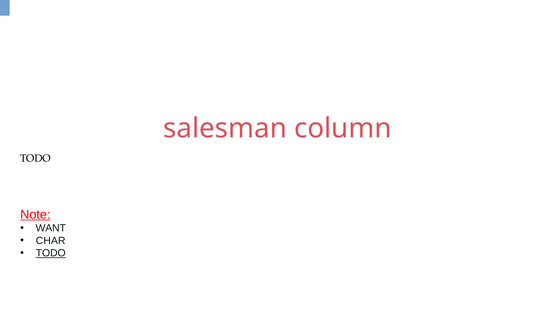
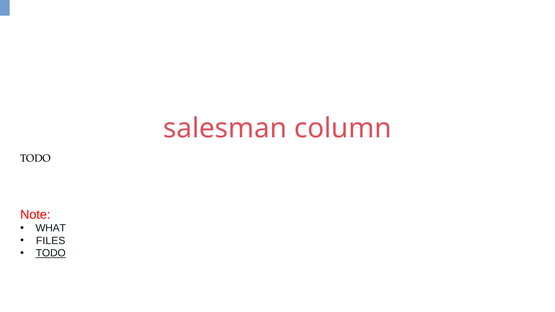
Note underline: present -> none
WANT: WANT -> WHAT
CHAR: CHAR -> FILES
